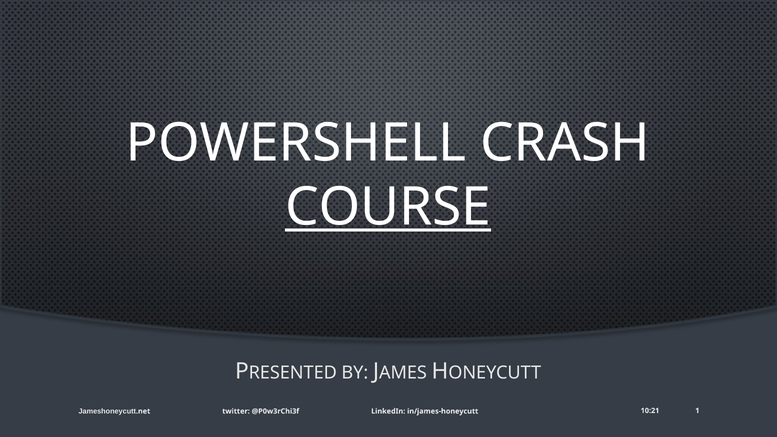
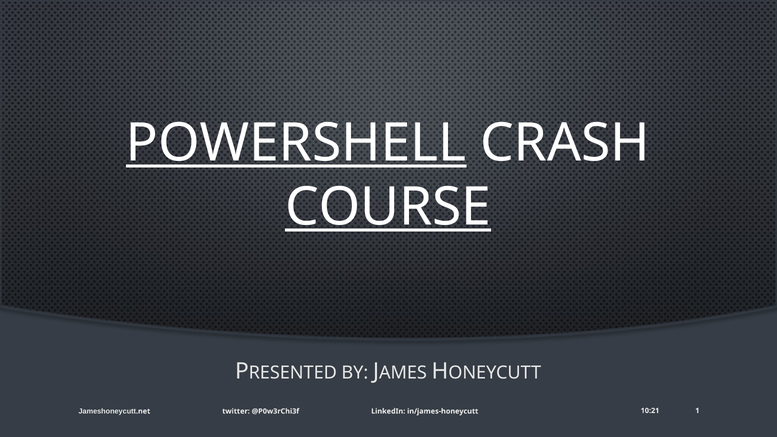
POWERSHELL underline: none -> present
